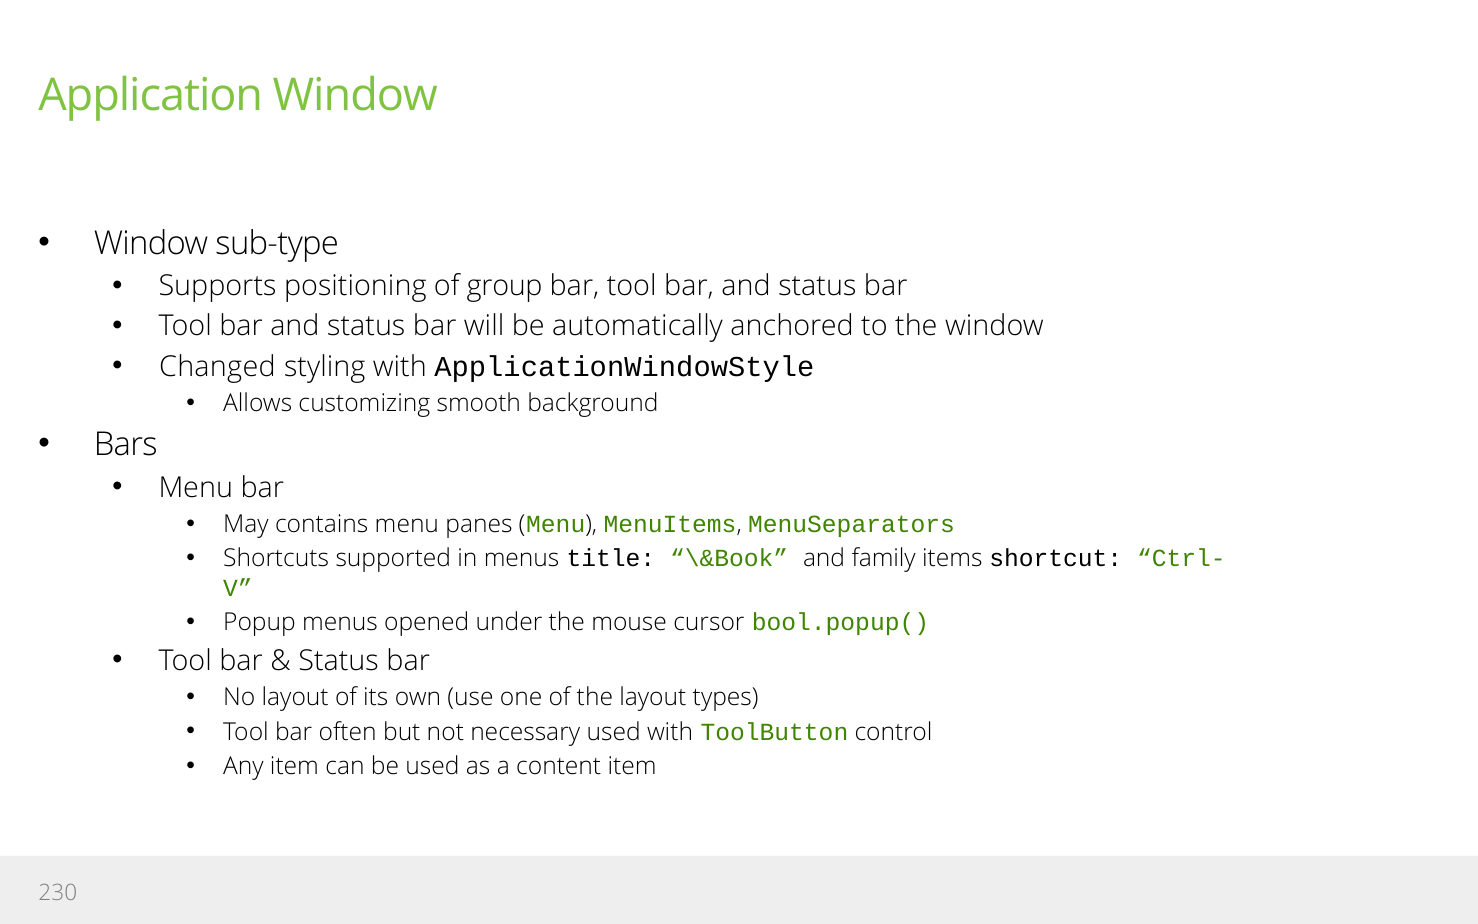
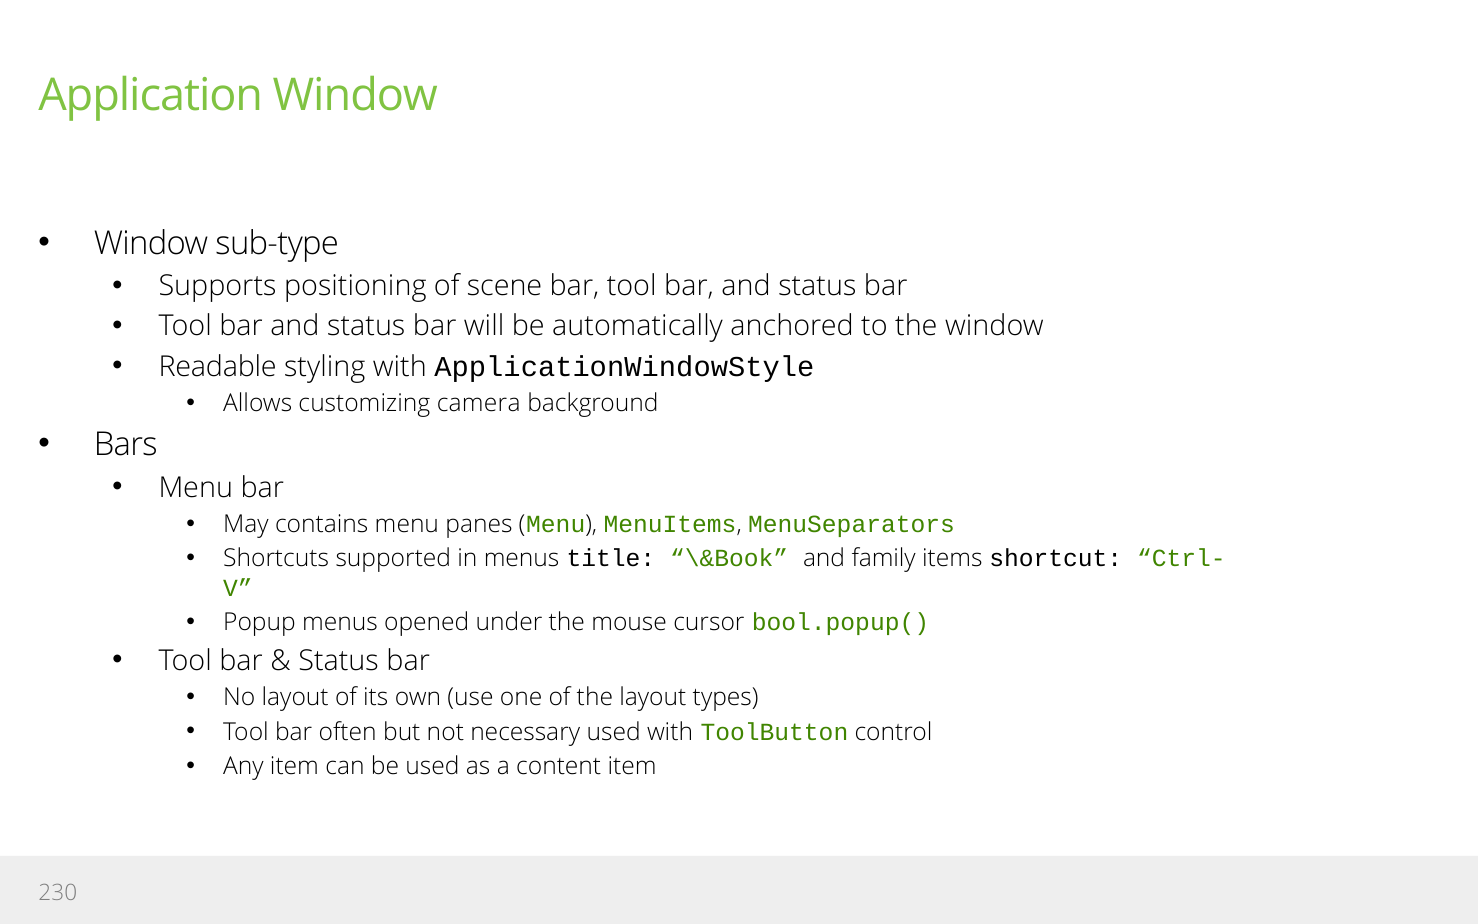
group: group -> scene
Changed: Changed -> Readable
smooth: smooth -> camera
